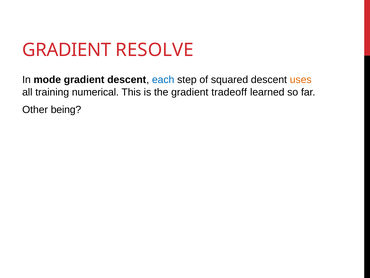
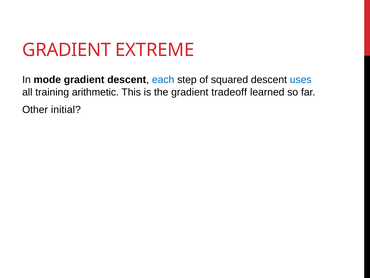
RESOLVE: RESOLVE -> EXTREME
uses colour: orange -> blue
numerical: numerical -> arithmetic
being: being -> initial
